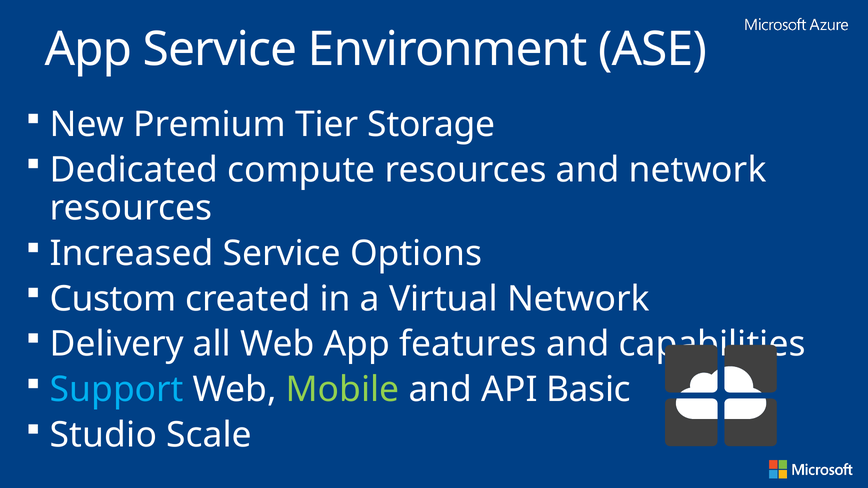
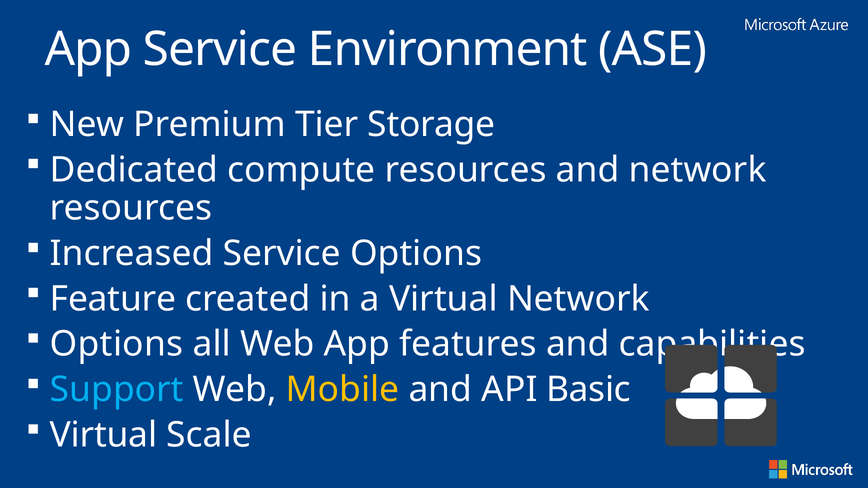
Custom: Custom -> Feature
Delivery at (117, 344): Delivery -> Options
Mobile colour: light green -> yellow
Studio at (103, 435): Studio -> Virtual
